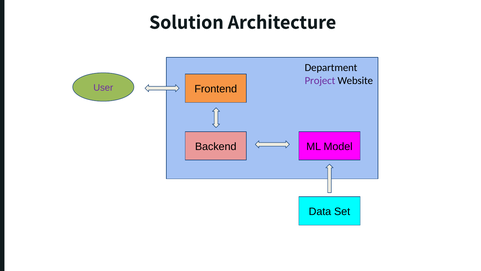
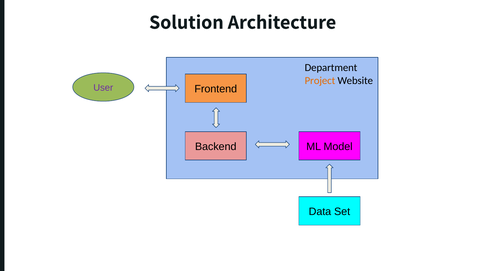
Project colour: purple -> orange
